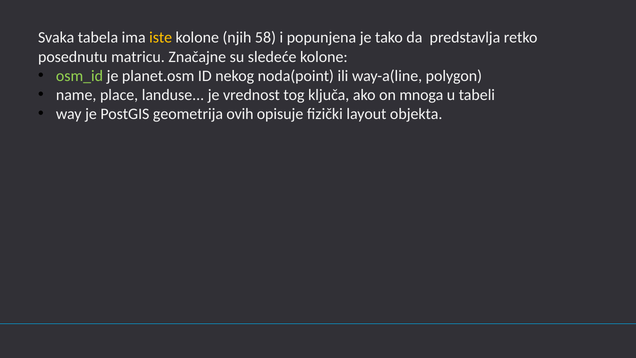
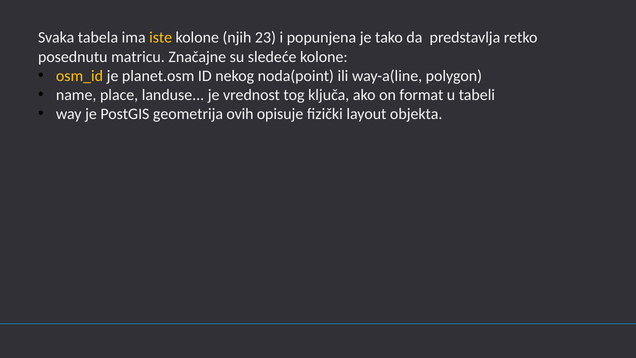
58: 58 -> 23
osm_id colour: light green -> yellow
mnoga: mnoga -> format
